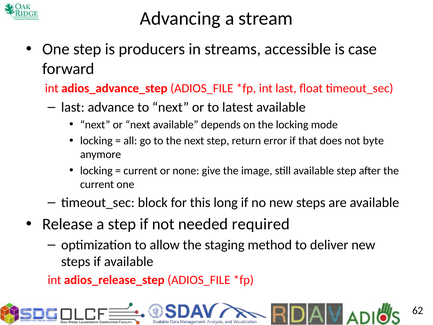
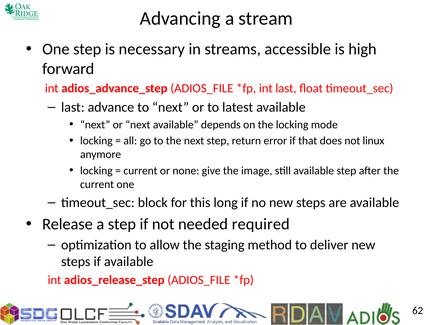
producers: producers -> necessary
case: case -> high
byte: byte -> linux
